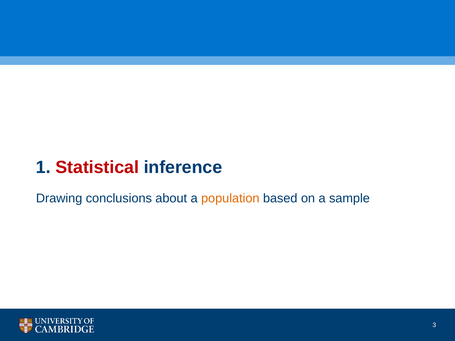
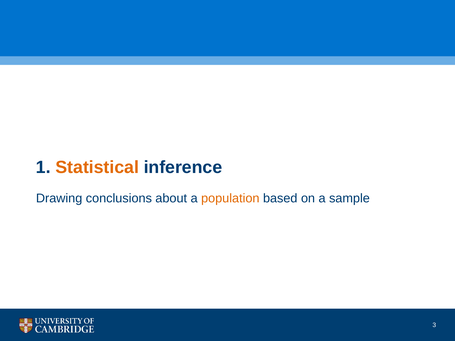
Statistical colour: red -> orange
